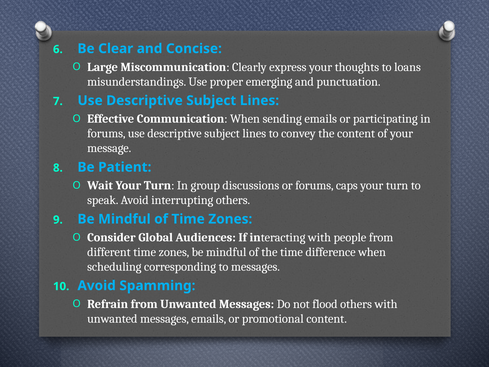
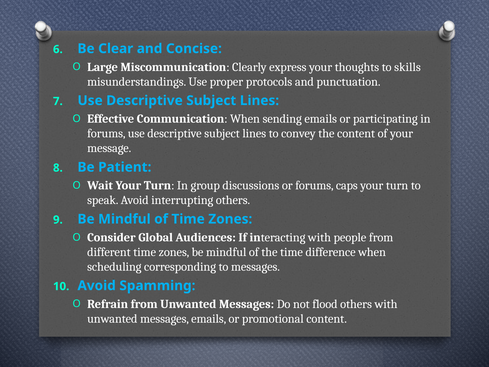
loans: loans -> skills
emerging: emerging -> protocols
